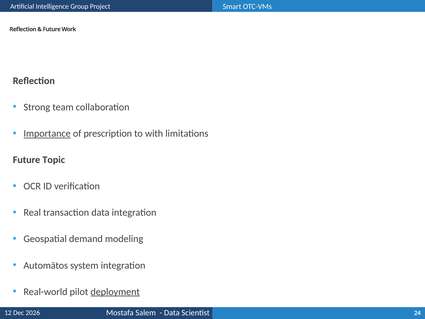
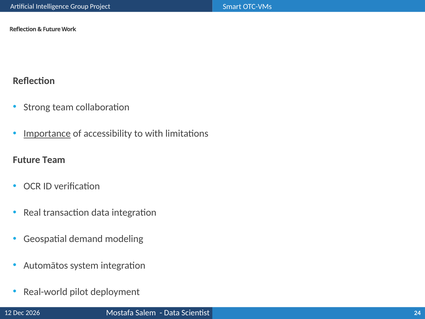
prescription: prescription -> accessibility
Future Topic: Topic -> Team
deployment underline: present -> none
